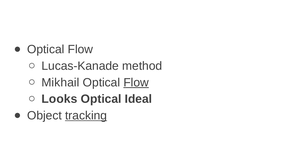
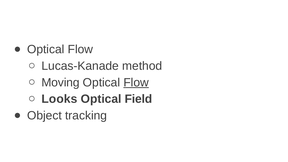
Mikhail: Mikhail -> Moving
Ideal: Ideal -> Field
tracking underline: present -> none
